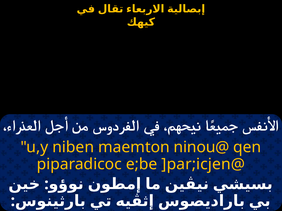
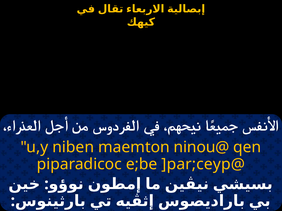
]par;icjen@: ]par;icjen@ -> ]par;ceyp@
